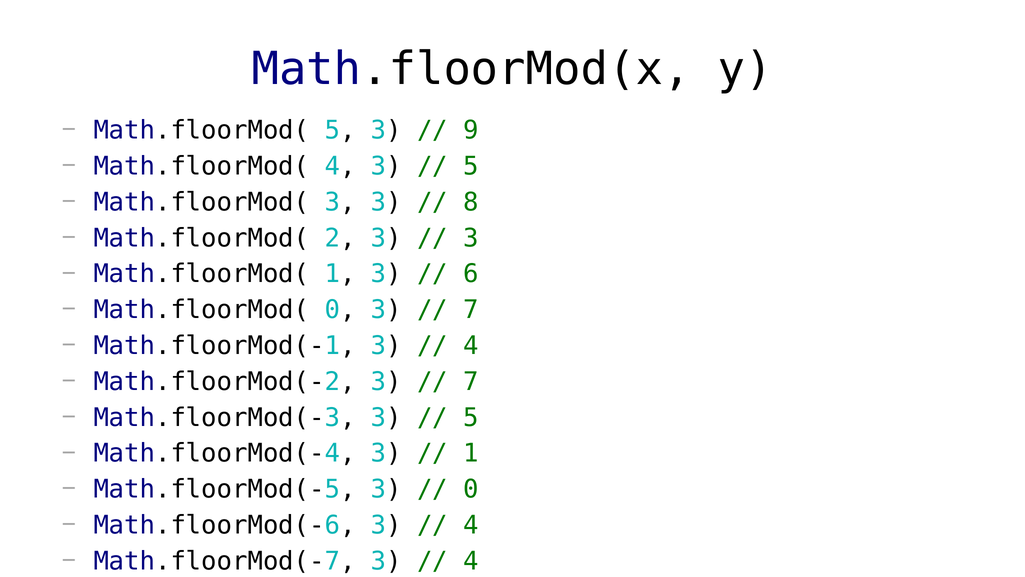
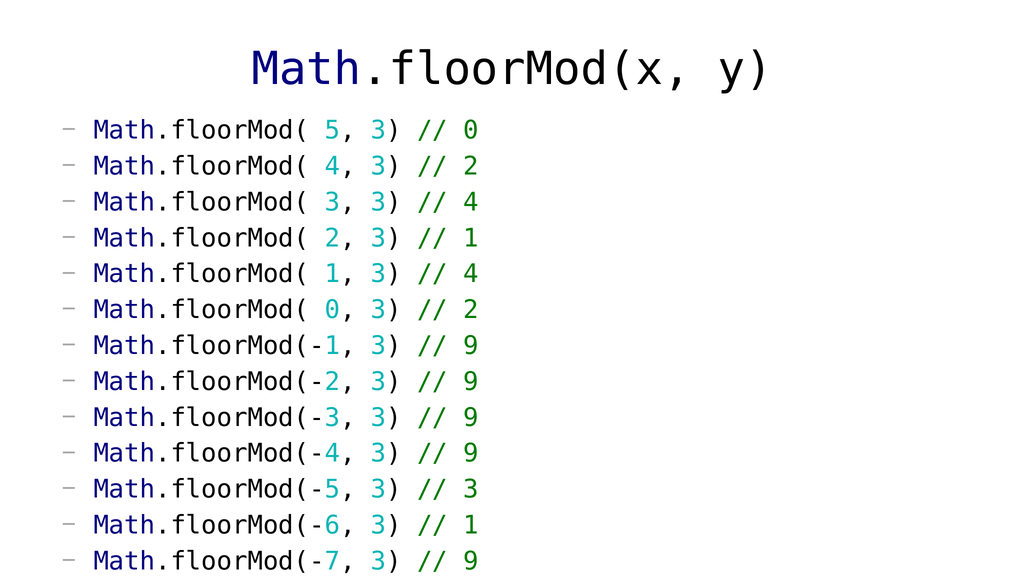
9 at (471, 130): 9 -> 0
5 at (471, 166): 5 -> 2
8 at (471, 202): 8 -> 4
3 at (471, 238): 3 -> 1
6 at (471, 274): 6 -> 4
7 at (471, 310): 7 -> 2
4 at (471, 346): 4 -> 9
7 at (471, 381): 7 -> 9
5 at (471, 417): 5 -> 9
1 at (471, 453): 1 -> 9
0 at (471, 489): 0 -> 3
4 at (471, 525): 4 -> 1
4 at (471, 561): 4 -> 9
